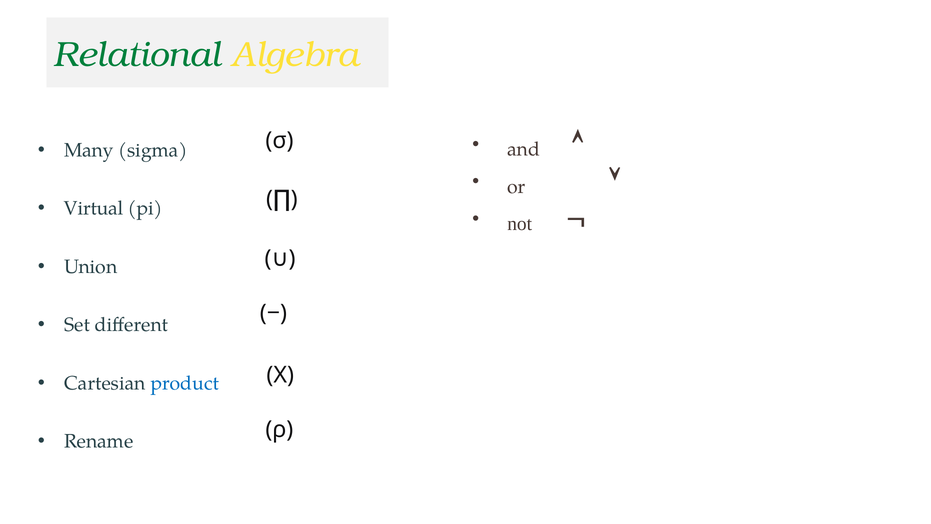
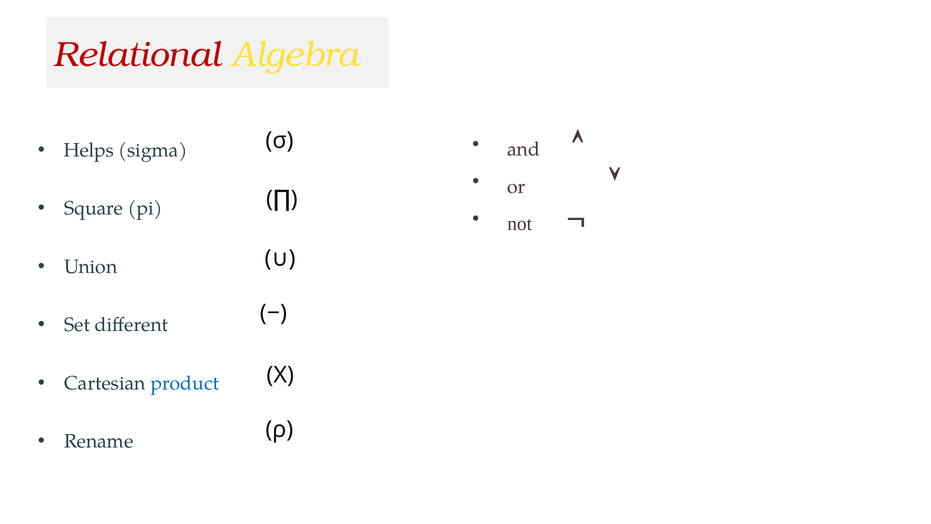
Relational colour: green -> red
Many: Many -> Helps
Virtual: Virtual -> Square
